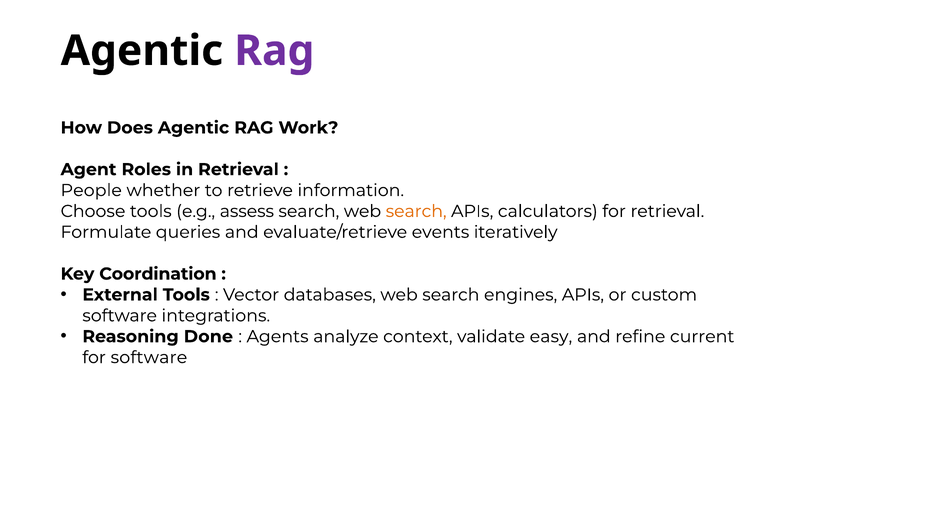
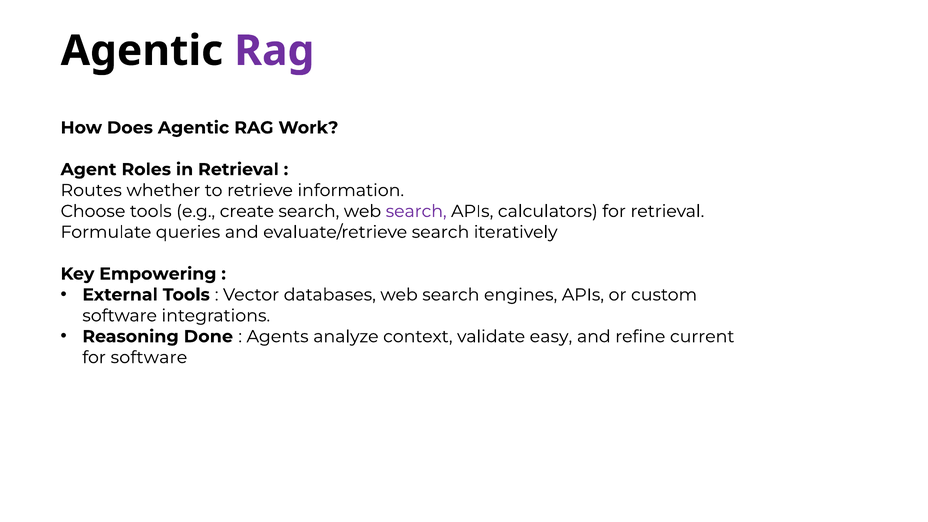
People: People -> Routes
assess: assess -> create
search at (416, 211) colour: orange -> purple
evaluate/retrieve events: events -> search
Coordination: Coordination -> Empowering
